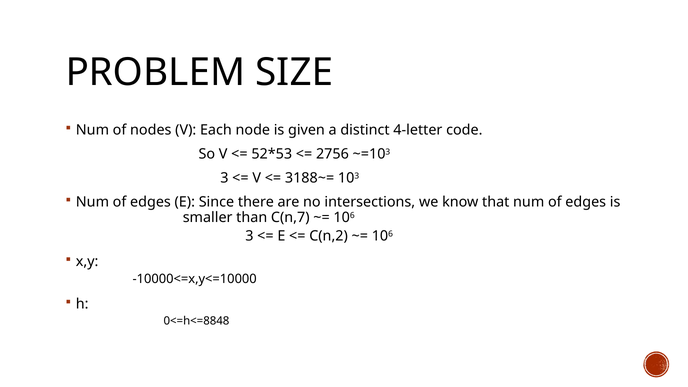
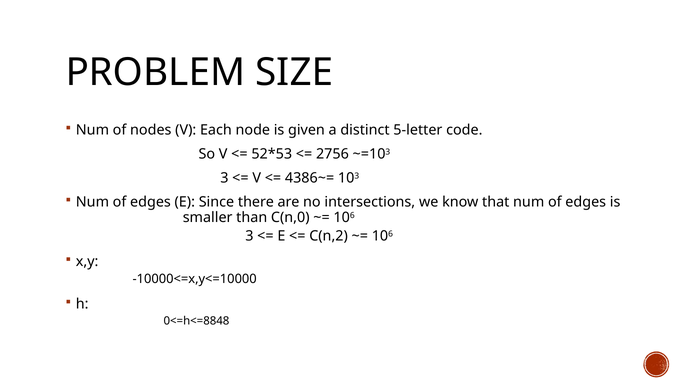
4-letter: 4-letter -> 5-letter
3188~=: 3188~= -> 4386~=
C(n,7: C(n,7 -> C(n,0
